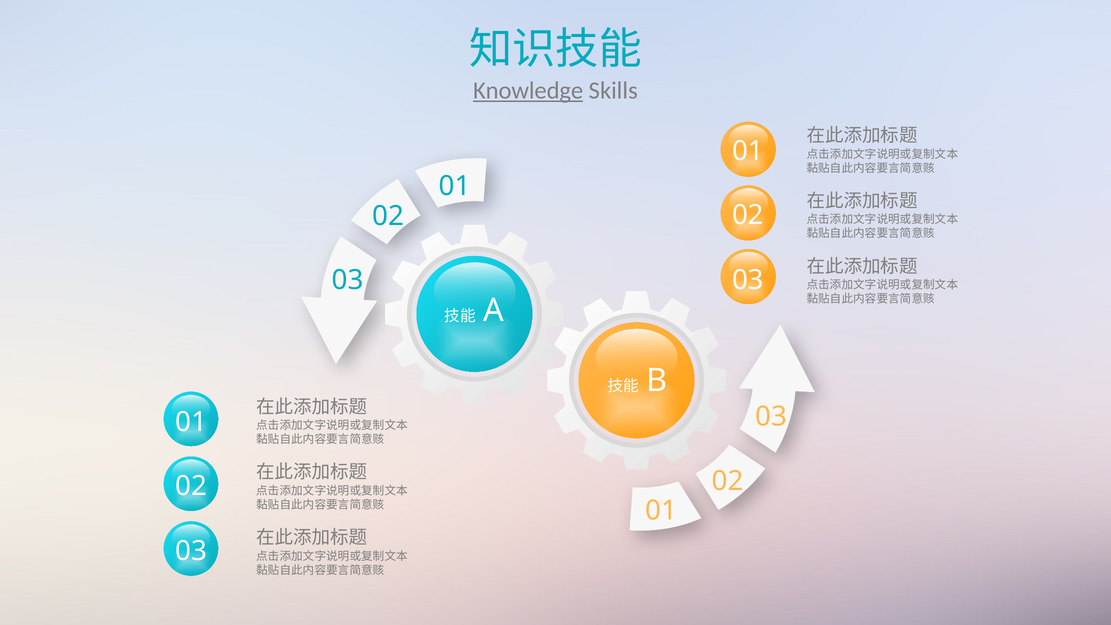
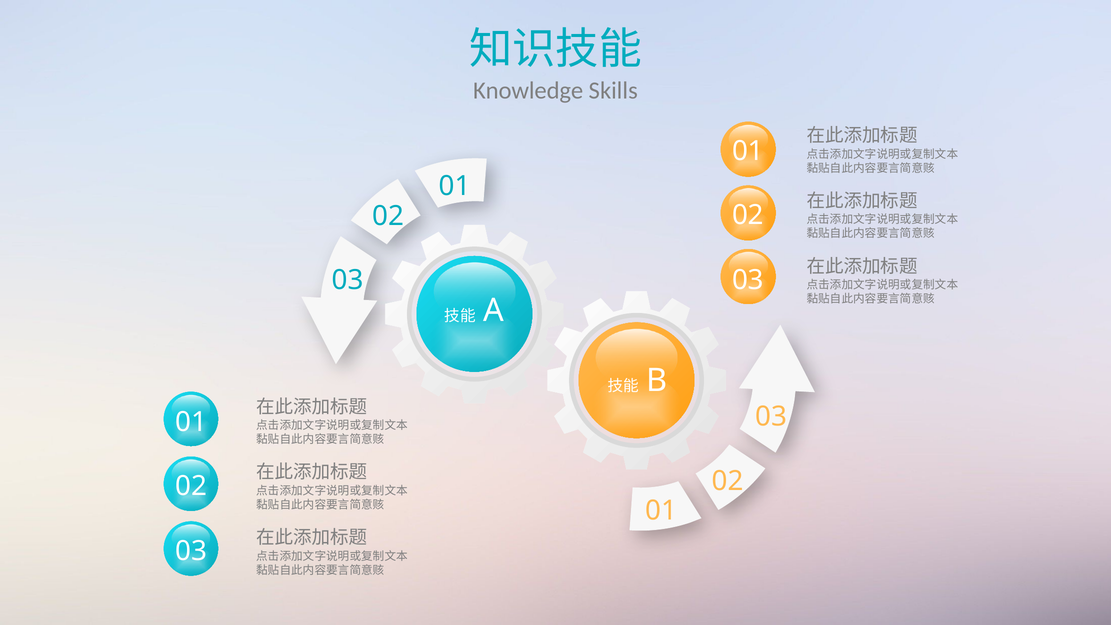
Knowledge underline: present -> none
